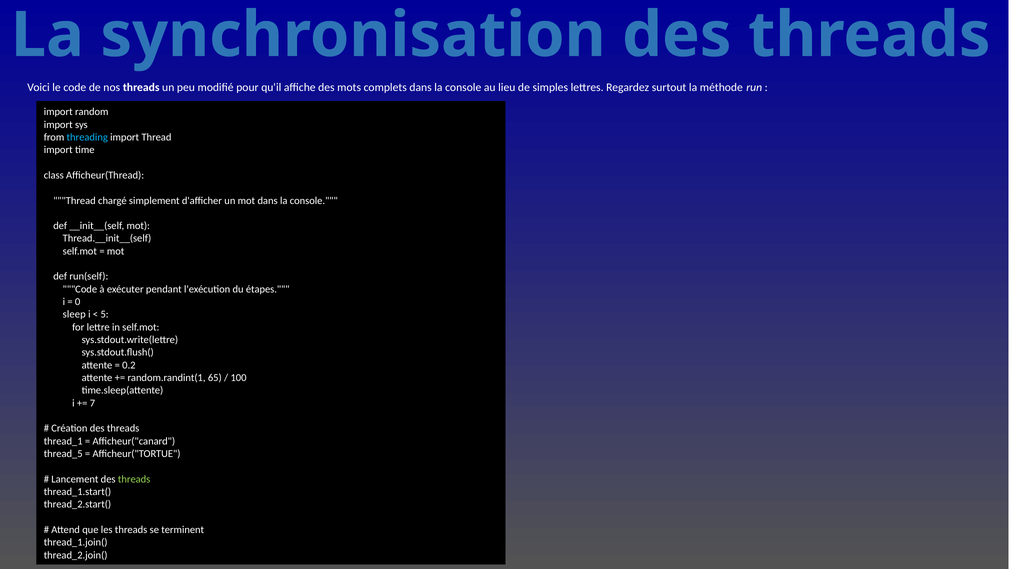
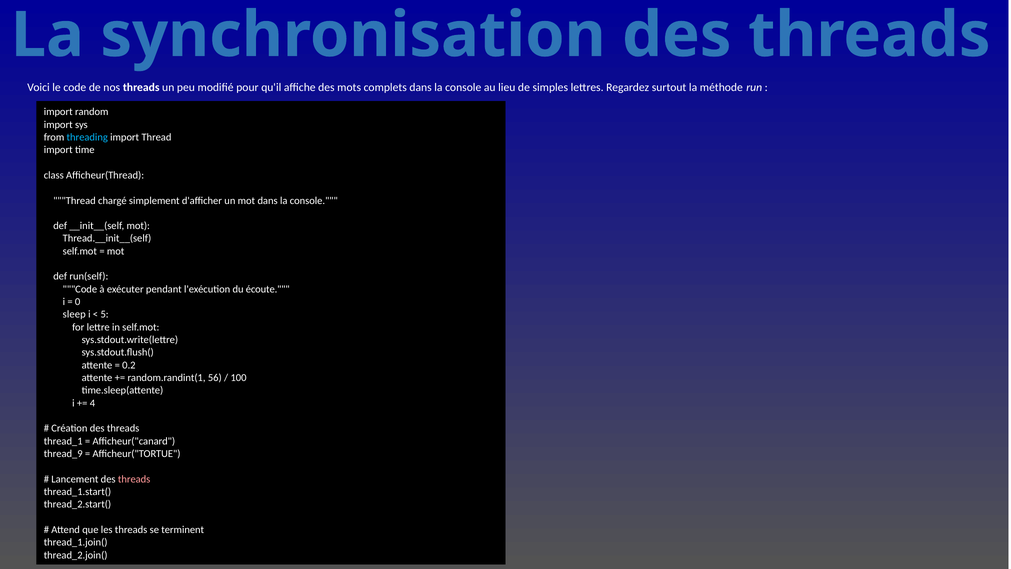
étapes: étapes -> écoute
65: 65 -> 56
7: 7 -> 4
thread_5: thread_5 -> thread_9
threads at (134, 479) colour: light green -> pink
